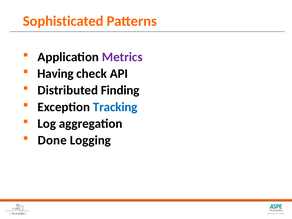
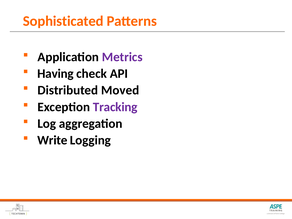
Finding: Finding -> Moved
Tracking colour: blue -> purple
Done: Done -> Write
